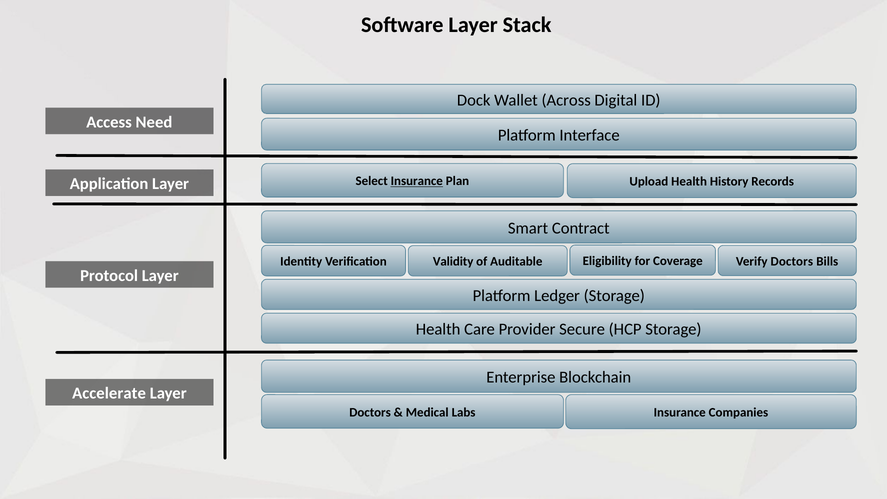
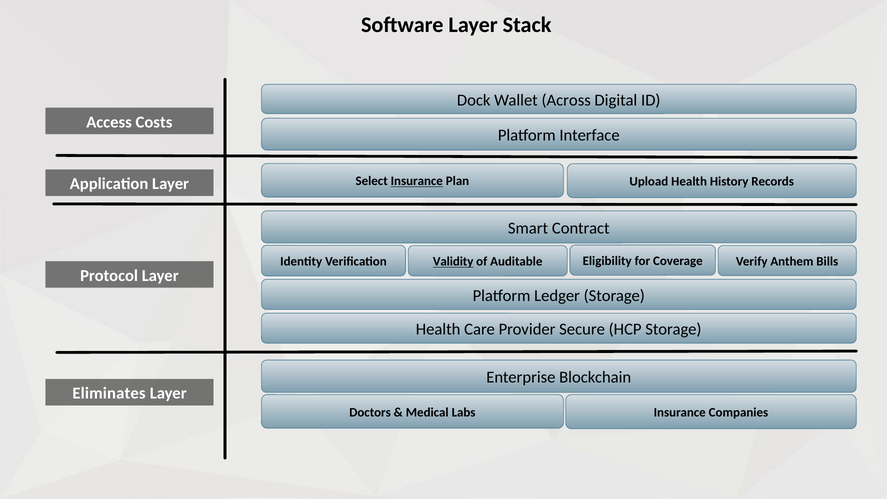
Need: Need -> Costs
Verify Doctors: Doctors -> Anthem
Validity underline: none -> present
Accelerate: Accelerate -> Eliminates
